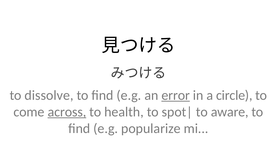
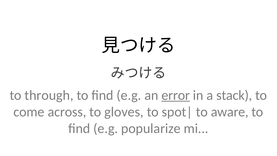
dissolve: dissolve -> through
circle: circle -> stack
across underline: present -> none
health: health -> gloves
